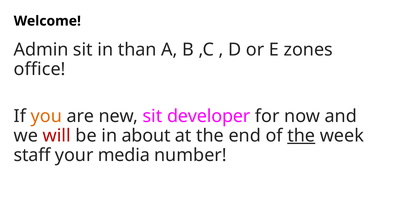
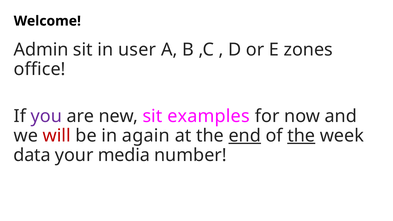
than: than -> user
you colour: orange -> purple
developer: developer -> examples
about: about -> again
end underline: none -> present
staff: staff -> data
